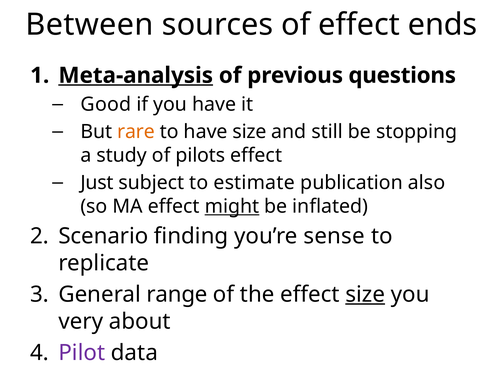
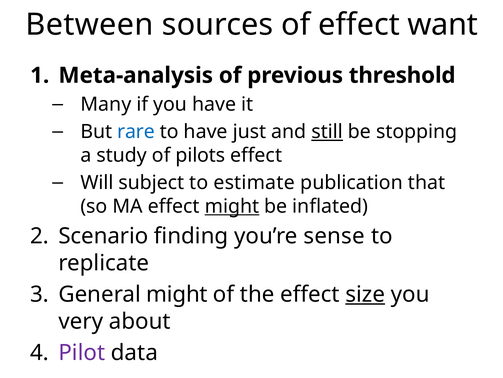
ends: ends -> want
Meta-analysis underline: present -> none
questions: questions -> threshold
Good: Good -> Many
rare colour: orange -> blue
have size: size -> just
still underline: none -> present
Just: Just -> Will
also: also -> that
General range: range -> might
